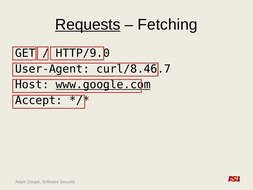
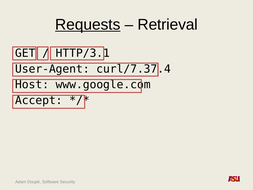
Fetching: Fetching -> Retrieval
HTTP/9.0: HTTP/9.0 -> HTTP/3.1
curl/8.46.7: curl/8.46.7 -> curl/7.37.4
www.google.com underline: present -> none
